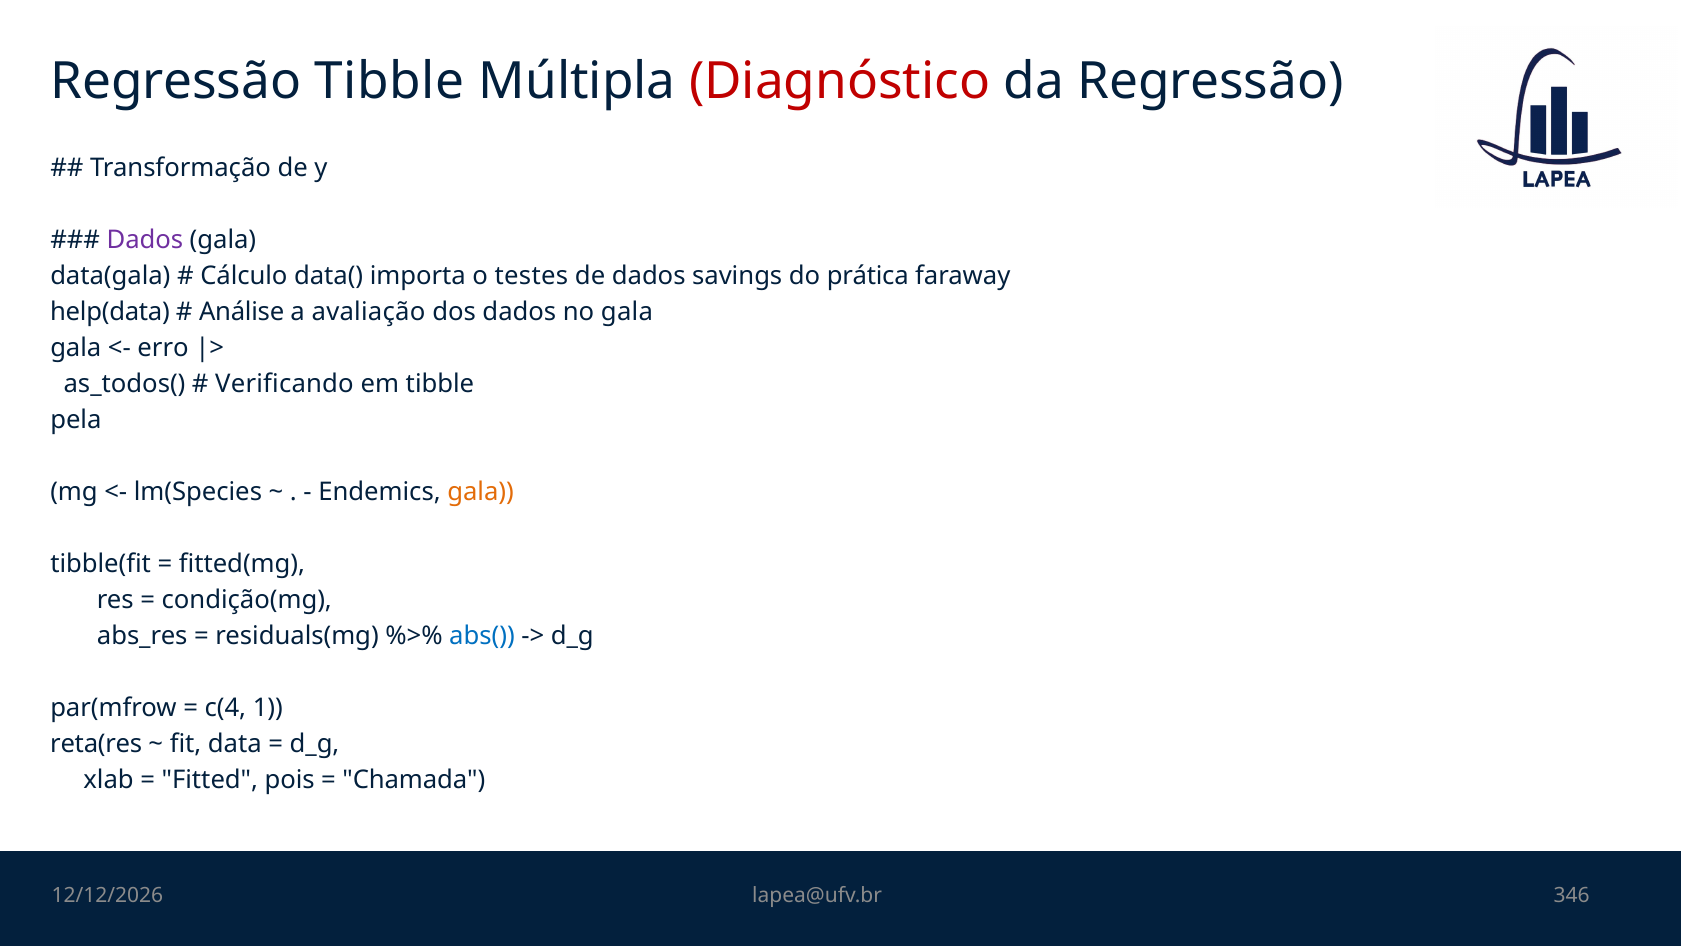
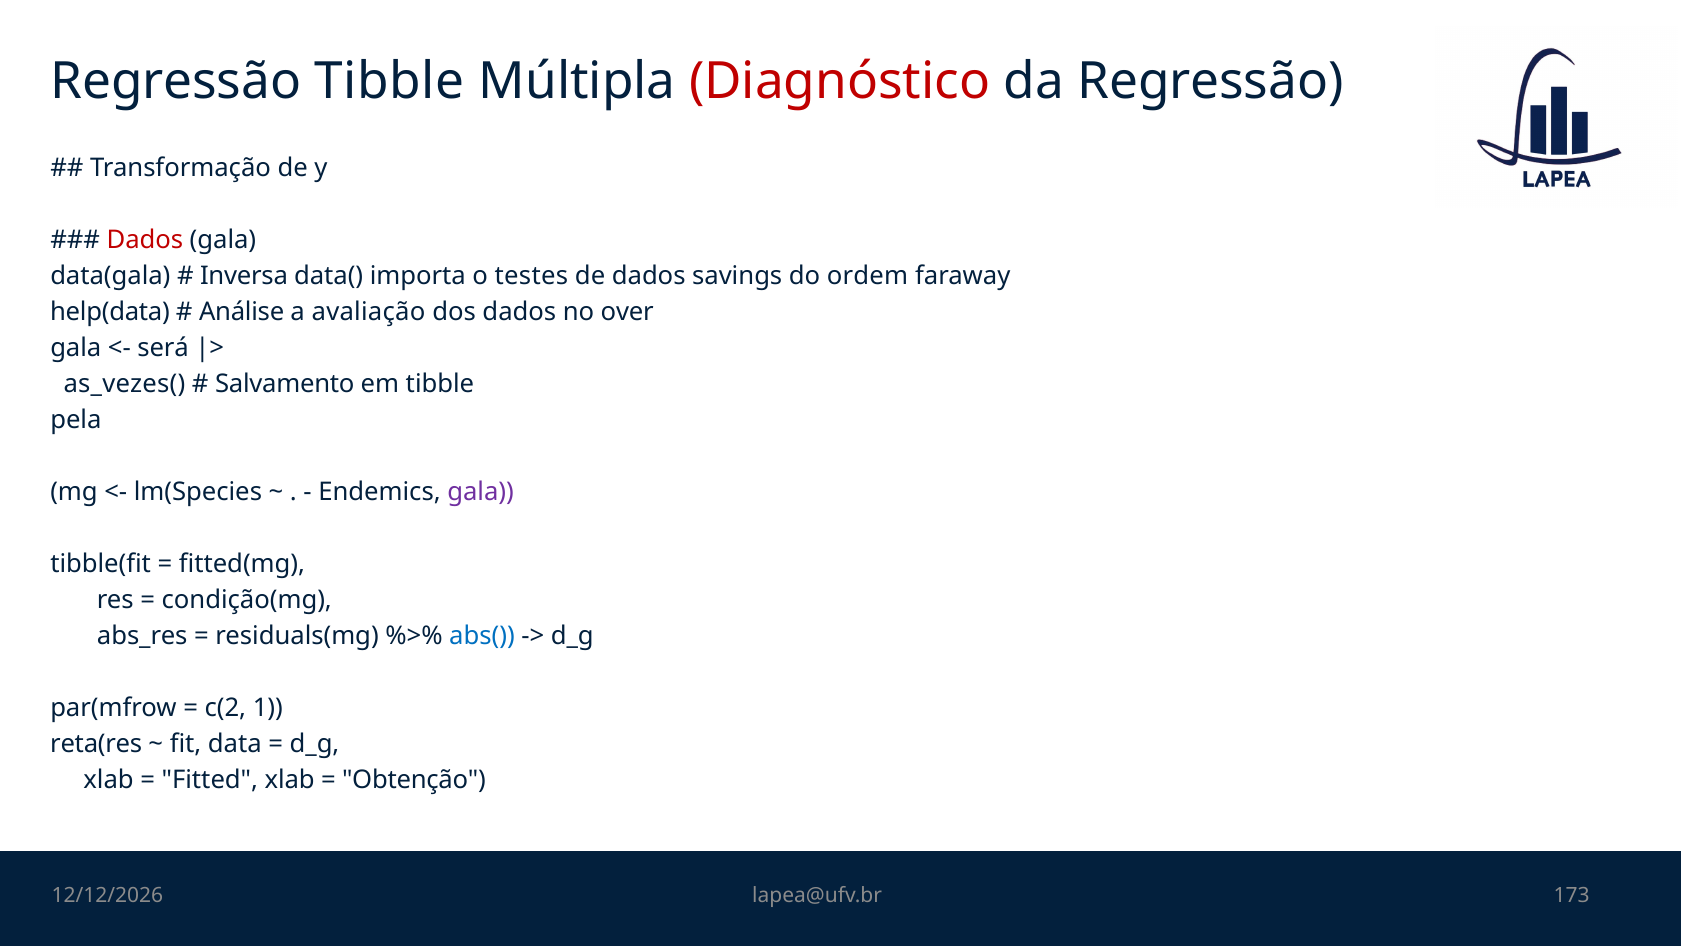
Dados at (145, 240) colour: purple -> red
Cálculo: Cálculo -> Inversa
prática: prática -> ordem
no gala: gala -> over
erro: erro -> será
as_todos(: as_todos( -> as_vezes(
Verificando: Verificando -> Salvamento
gala at (481, 492) colour: orange -> purple
c(4: c(4 -> c(2
Fitted pois: pois -> xlab
Chamada: Chamada -> Obtenção
346: 346 -> 173
